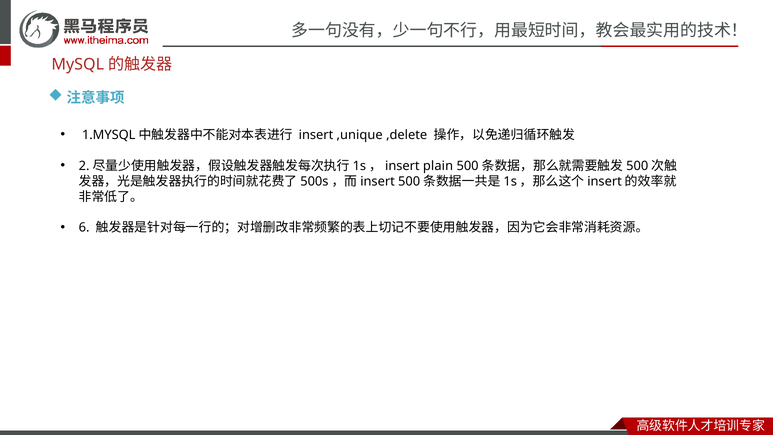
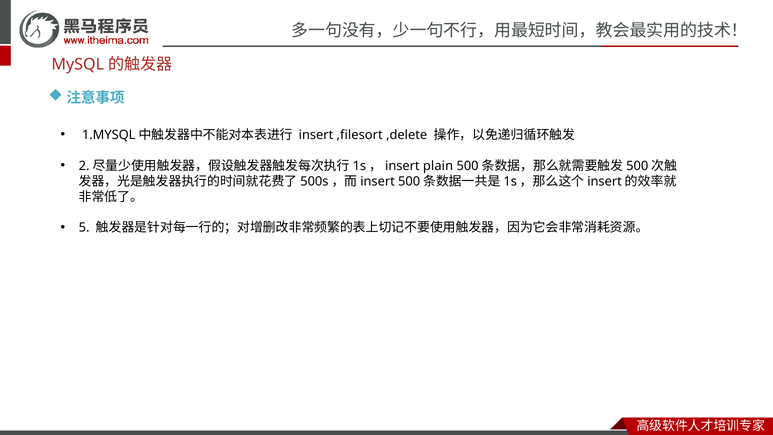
,unique: ,unique -> ,filesort
6: 6 -> 5
